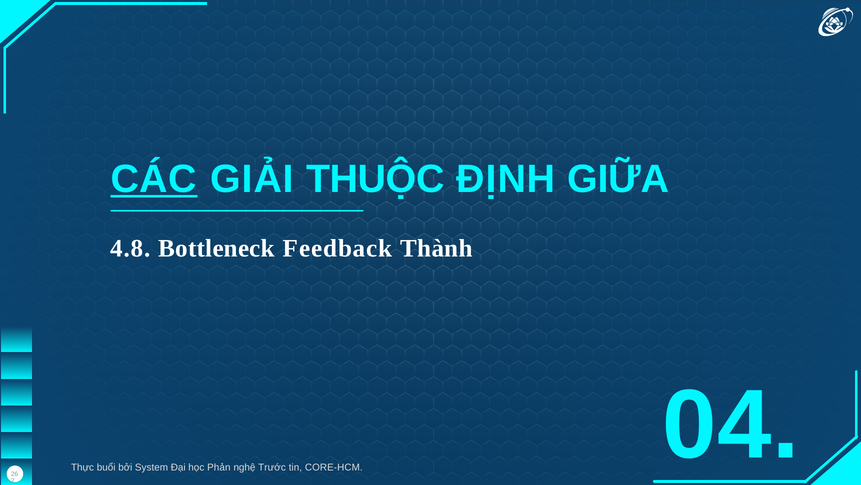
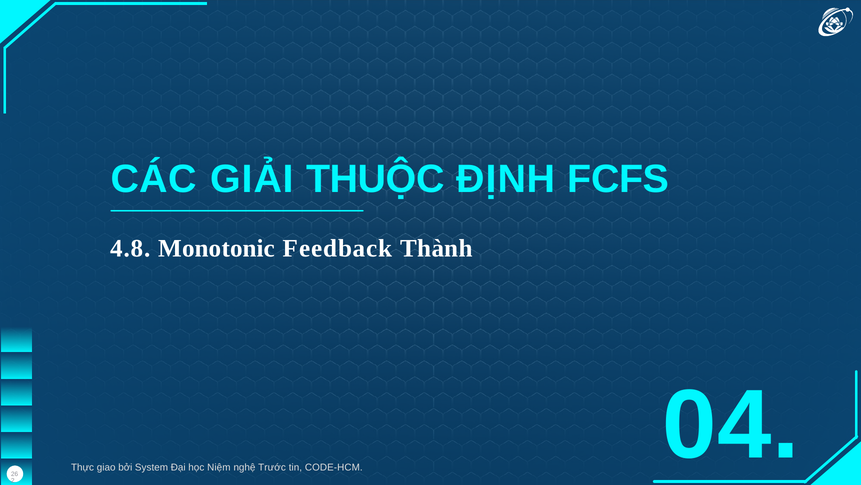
CÁC underline: present -> none
GIỮA: GIỮA -> FCFS
Bottleneck: Bottleneck -> Monotonic
buổi: buổi -> giao
Phản: Phản -> Niệm
CORE-HCM: CORE-HCM -> CODE-HCM
